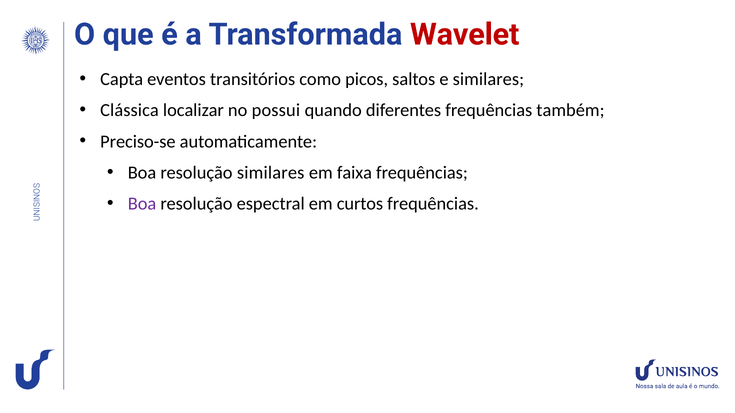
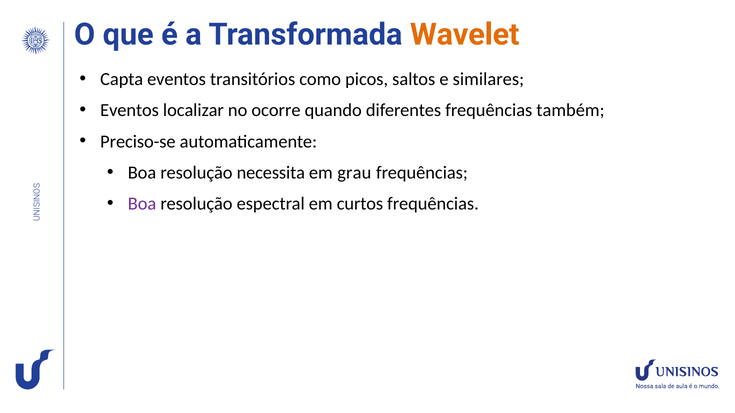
Wavelet colour: red -> orange
Clássica at (129, 110): Clássica -> Eventos
possui: possui -> ocorre
resolução similares: similares -> necessita
faixa: faixa -> grau
